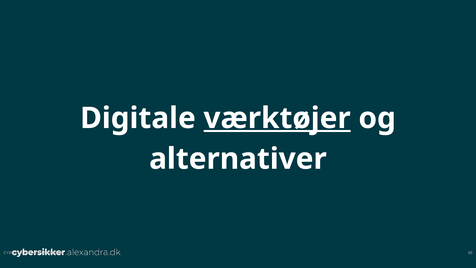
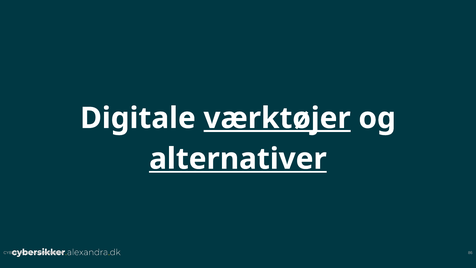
alternativer underline: none -> present
